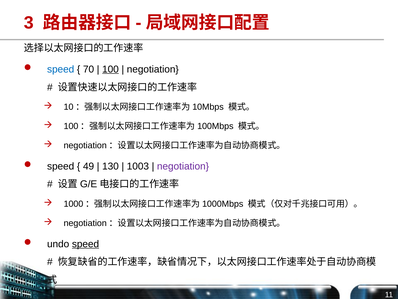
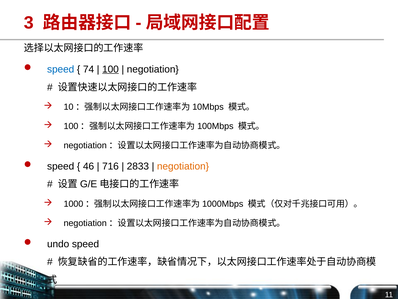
70: 70 -> 74
49: 49 -> 46
130: 130 -> 716
1003: 1003 -> 2833
negotiation at (183, 166) colour: purple -> orange
speed at (85, 244) underline: present -> none
